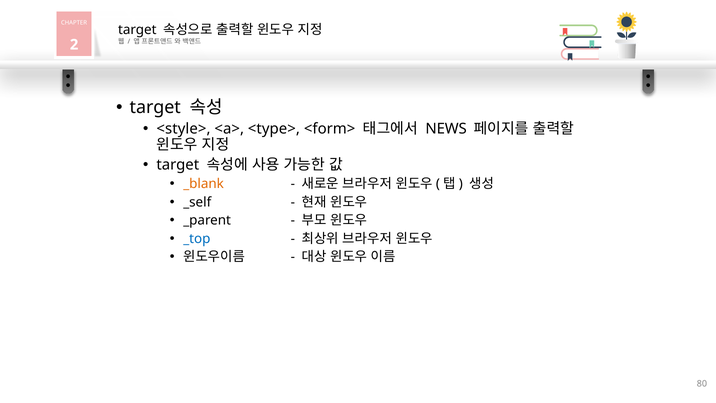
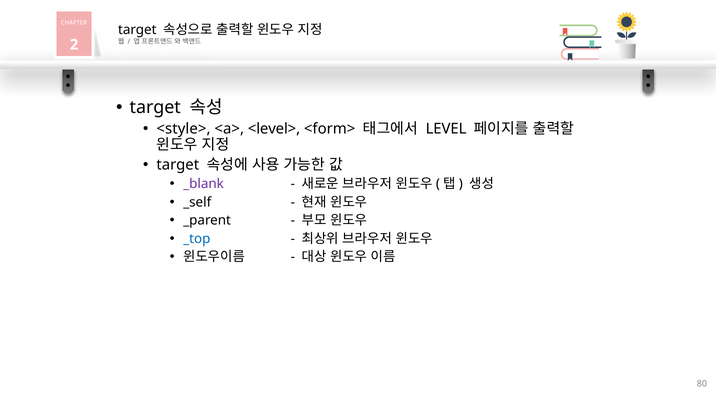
<type>: <type> -> <level>
NEWS: NEWS -> LEVEL
_blank colour: orange -> purple
